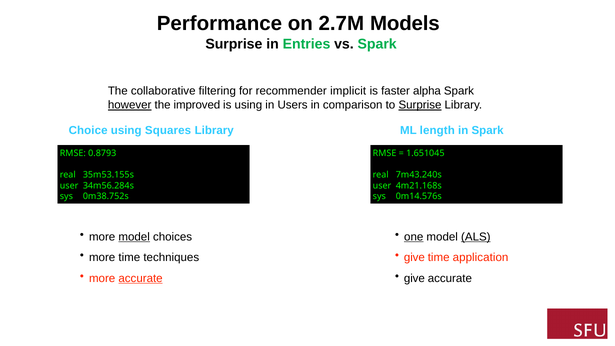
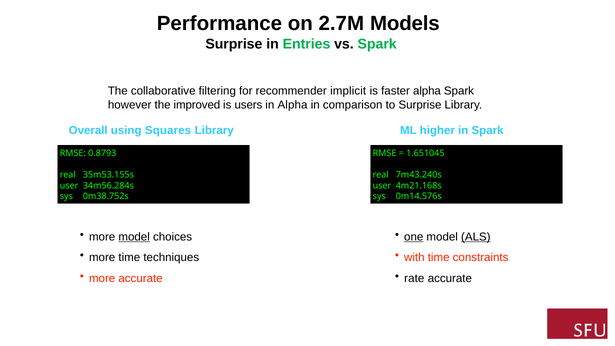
however underline: present -> none
is using: using -> users
in Users: Users -> Alpha
Surprise at (420, 105) underline: present -> none
Choice: Choice -> Overall
length: length -> higher
give at (414, 258): give -> with
application: application -> constraints
accurate at (141, 278) underline: present -> none
give at (414, 278): give -> rate
